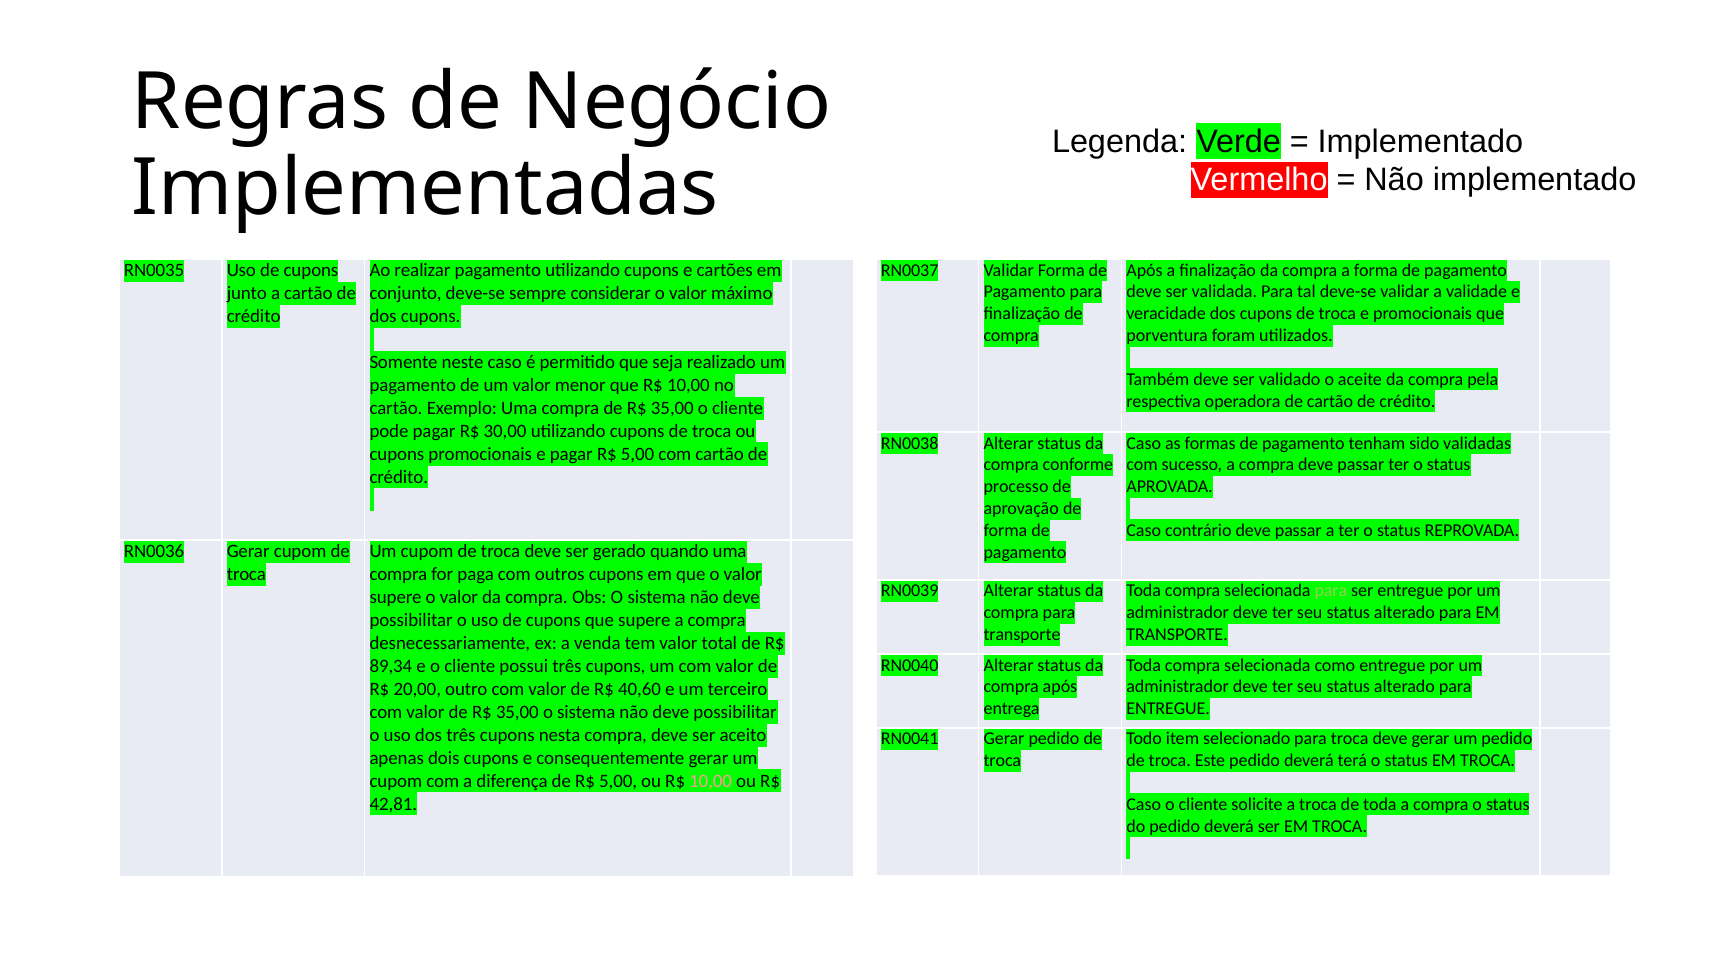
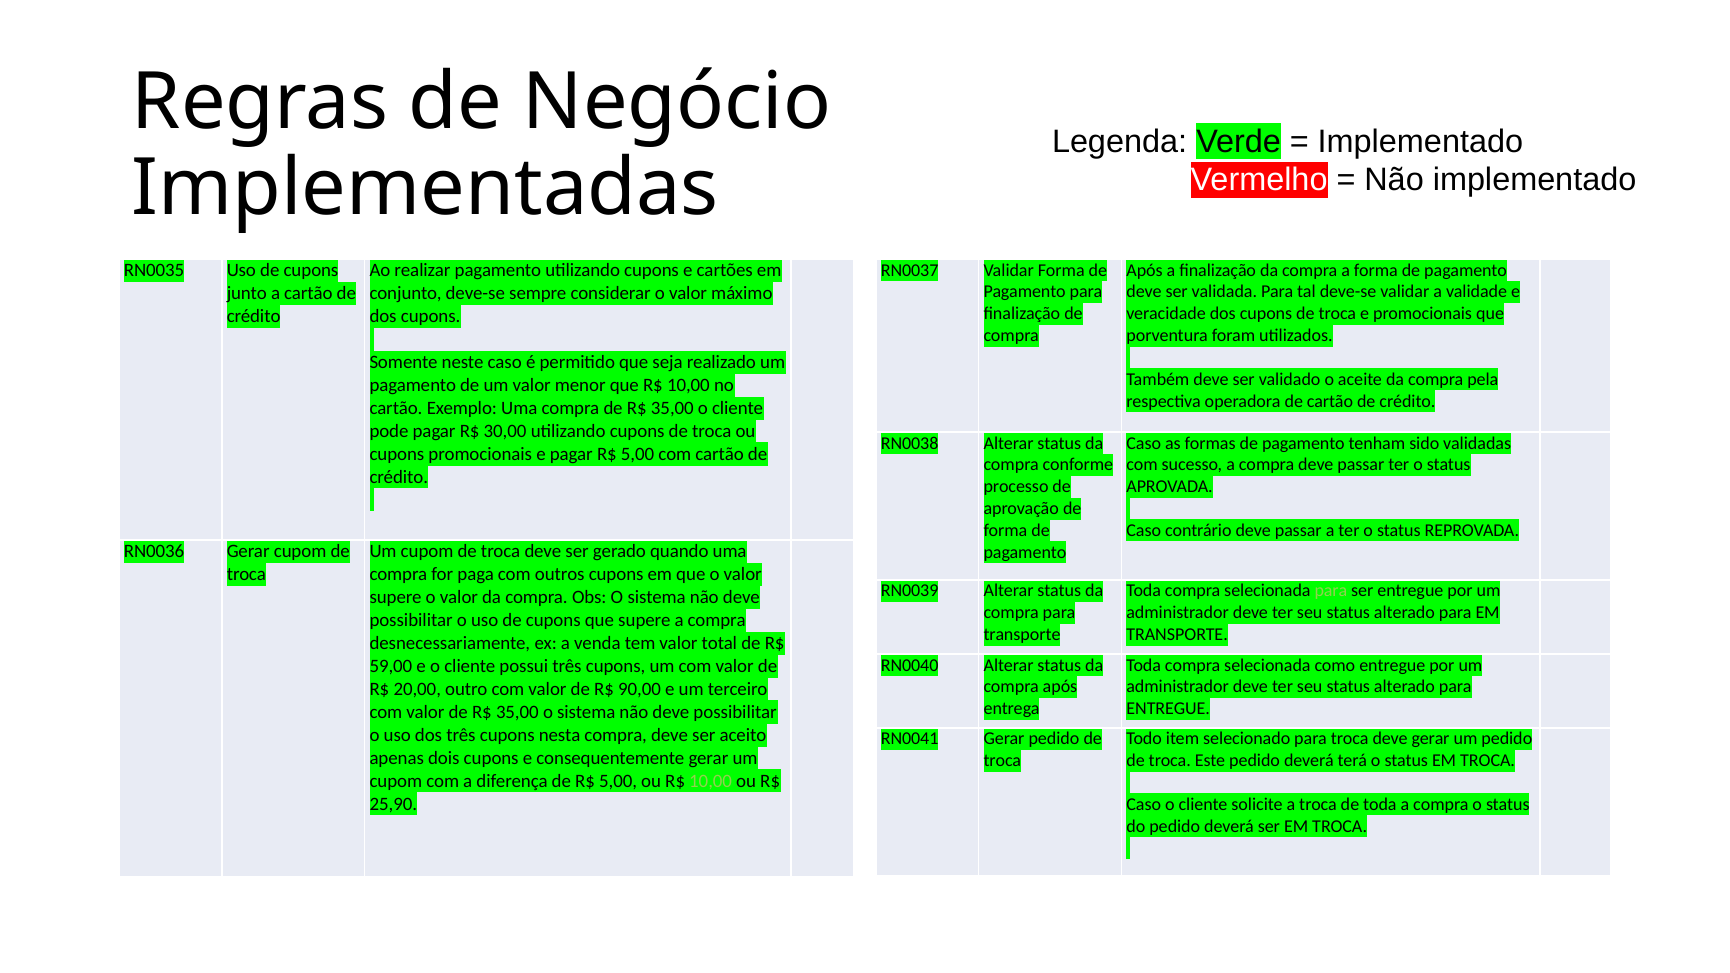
89,34: 89,34 -> 59,00
40,60: 40,60 -> 90,00
10,00 at (711, 781) colour: pink -> light green
42,81: 42,81 -> 25,90
